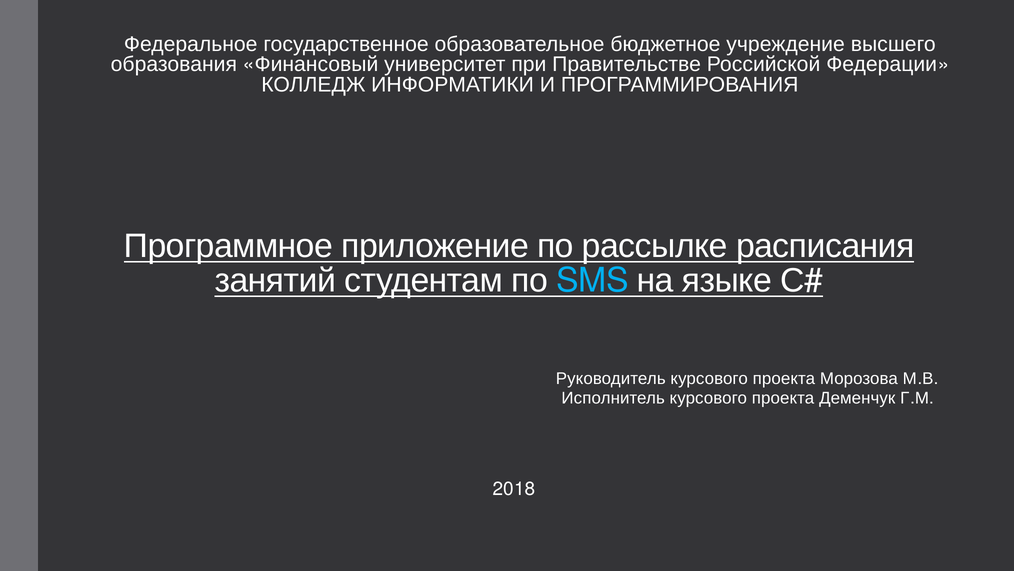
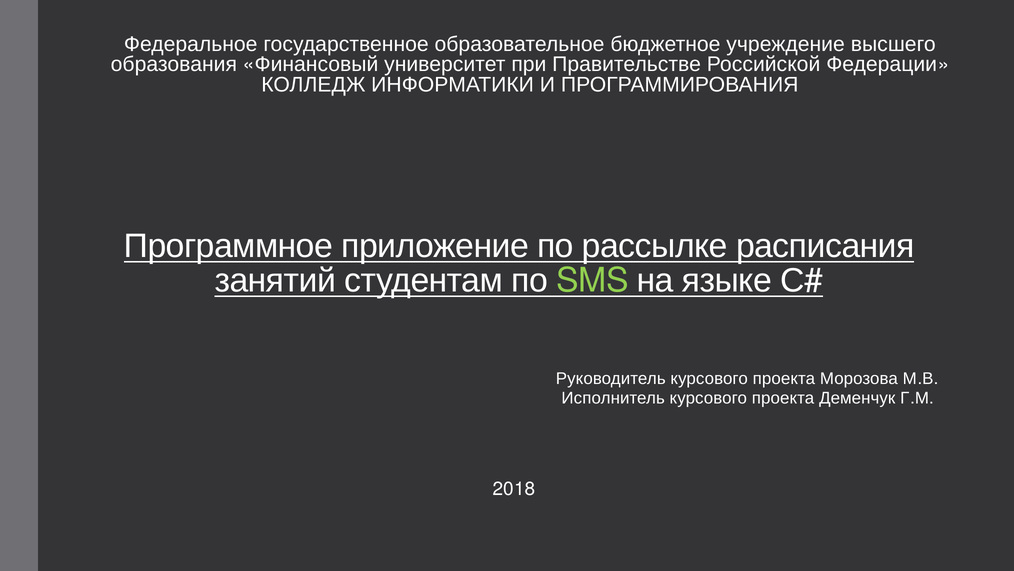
SMS colour: light blue -> light green
